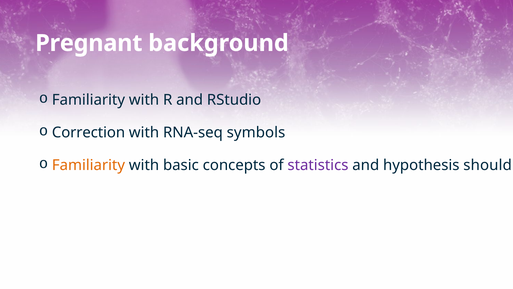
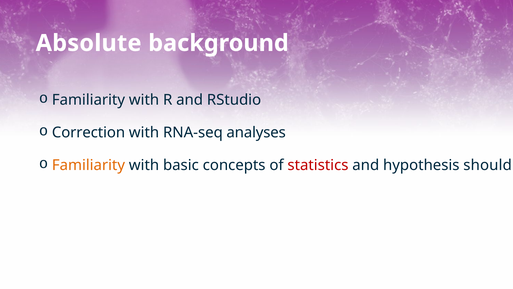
Pregnant: Pregnant -> Absolute
symbols: symbols -> analyses
statistics colour: purple -> red
